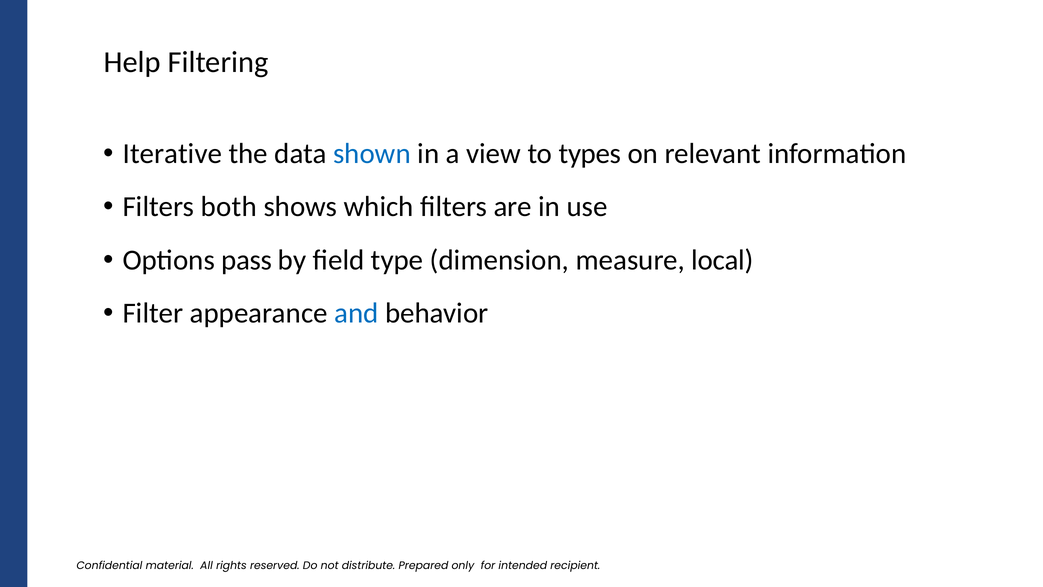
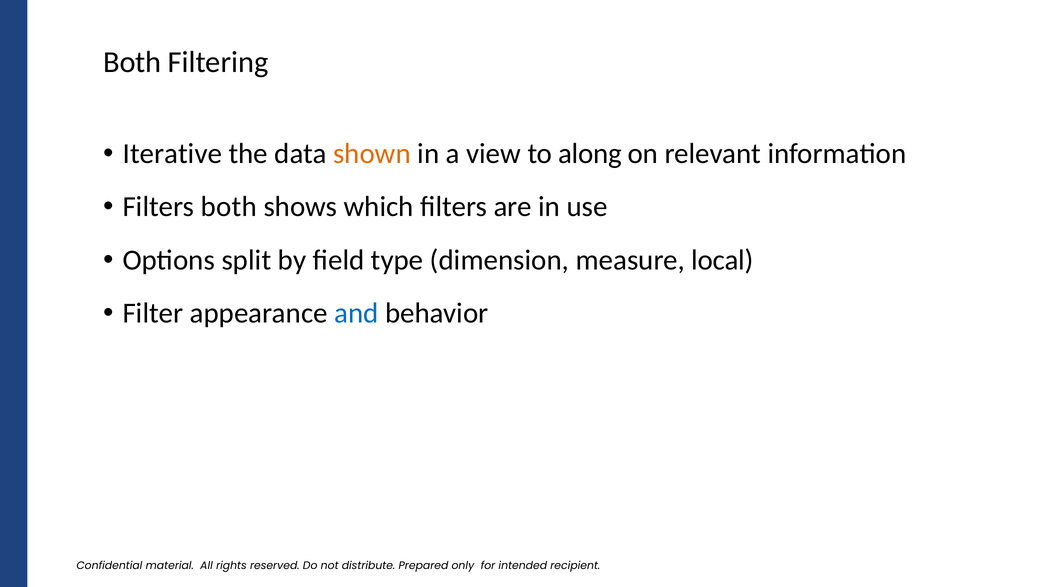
Help at (132, 62): Help -> Both
shown colour: blue -> orange
types: types -> along
pass: pass -> split
